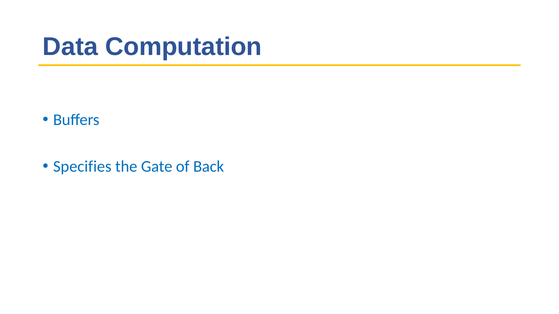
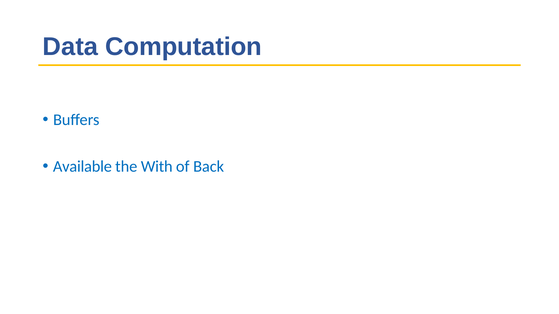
Specifies: Specifies -> Available
Gate: Gate -> With
